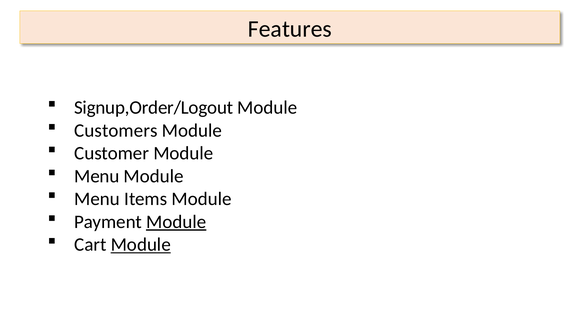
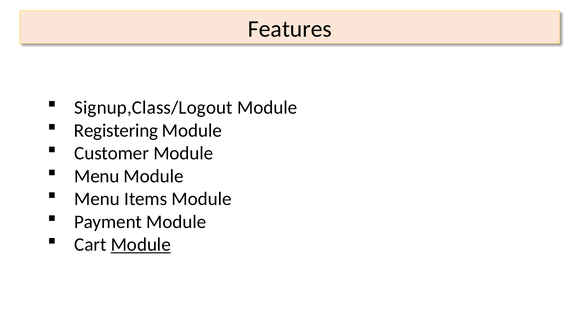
Signup,Order/Logout: Signup,Order/Logout -> Signup,Class/Logout
Customers: Customers -> Registering
Module at (176, 222) underline: present -> none
